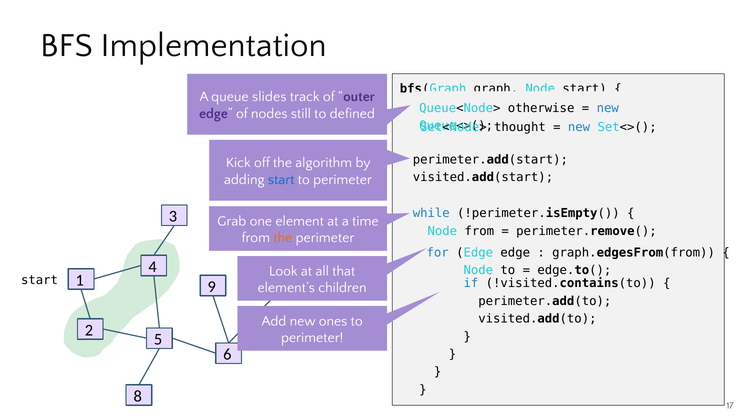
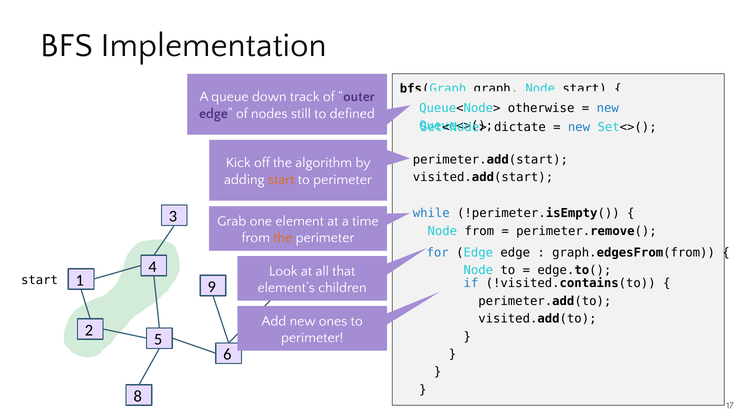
slides: slides -> down
thought: thought -> dictate
start at (281, 179) colour: blue -> orange
